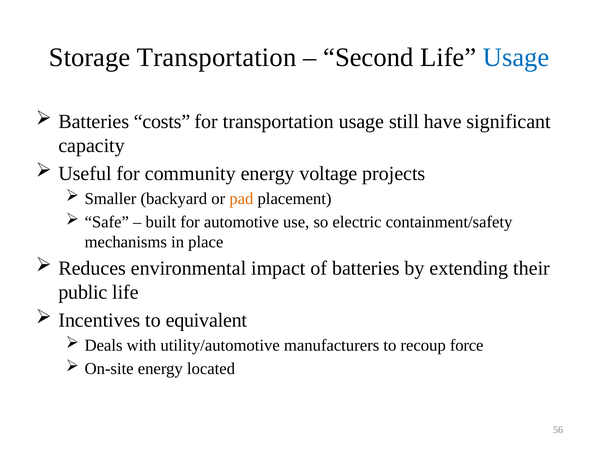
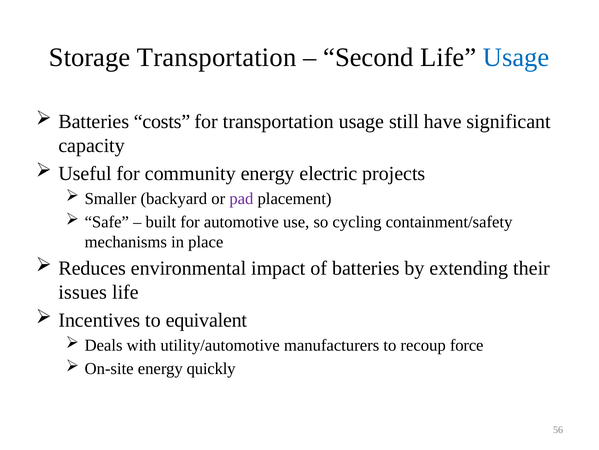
voltage: voltage -> electric
pad colour: orange -> purple
electric: electric -> cycling
public: public -> issues
located: located -> quickly
